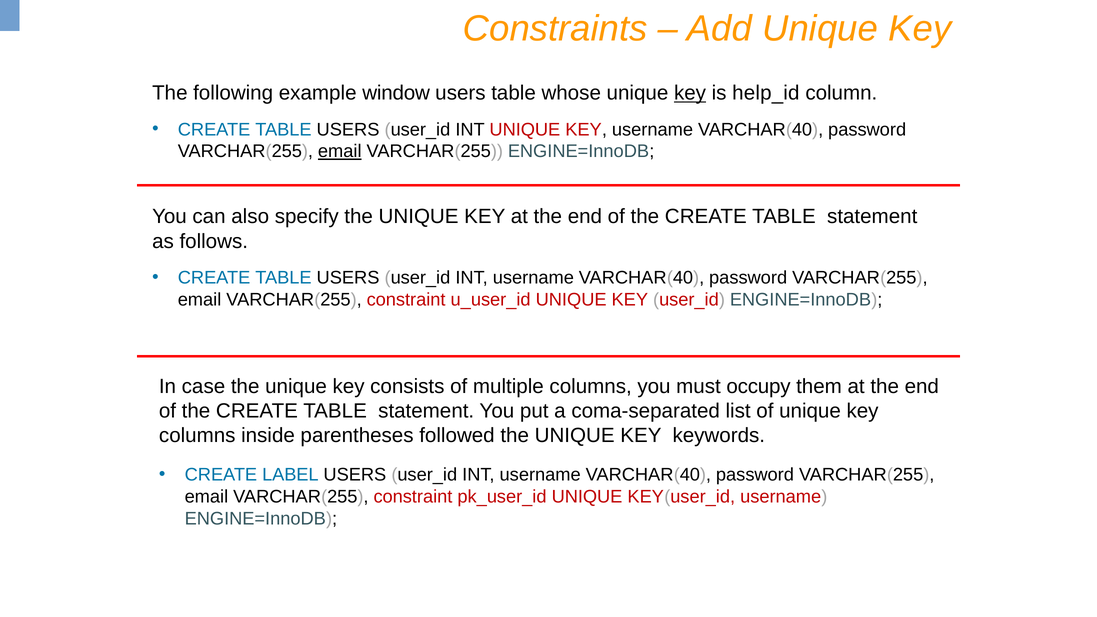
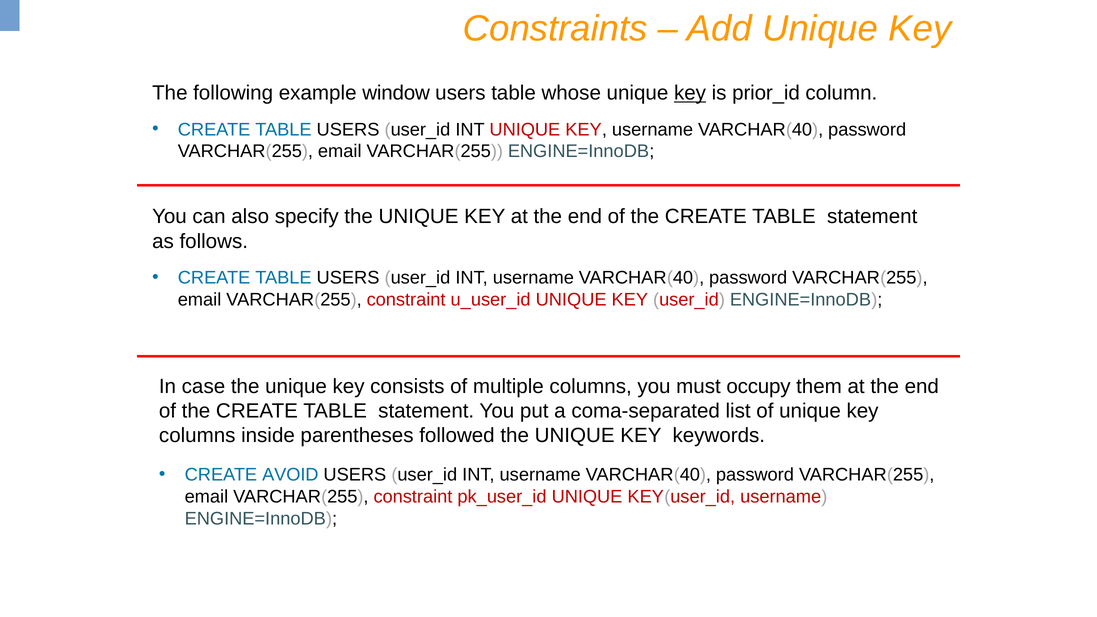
help_id: help_id -> prior_id
email at (340, 151) underline: present -> none
LABEL: LABEL -> AVOID
